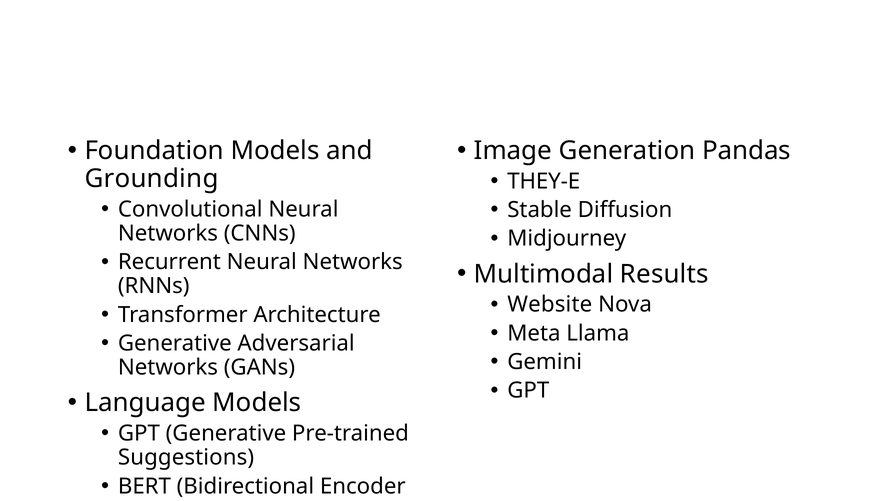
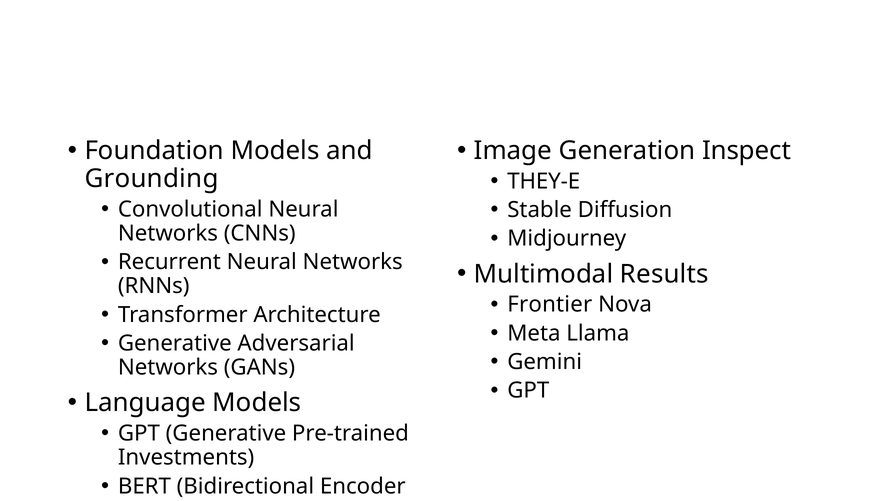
Pandas: Pandas -> Inspect
Website: Website -> Frontier
Suggestions: Suggestions -> Investments
